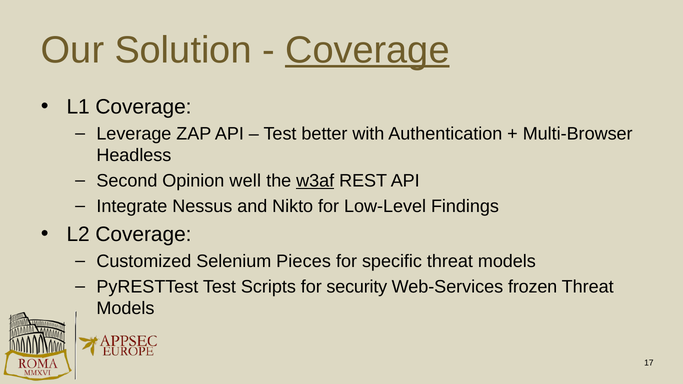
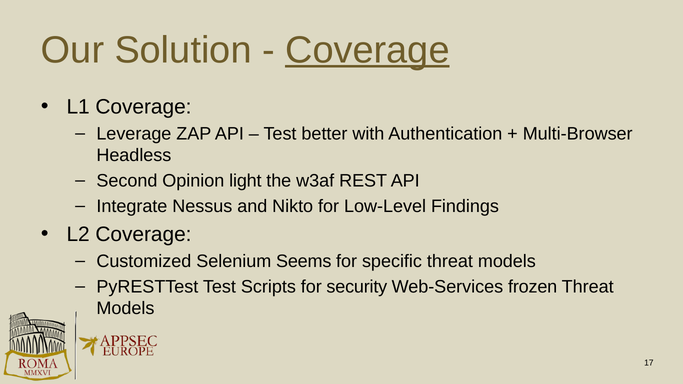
well: well -> light
w3af underline: present -> none
Pieces: Pieces -> Seems
